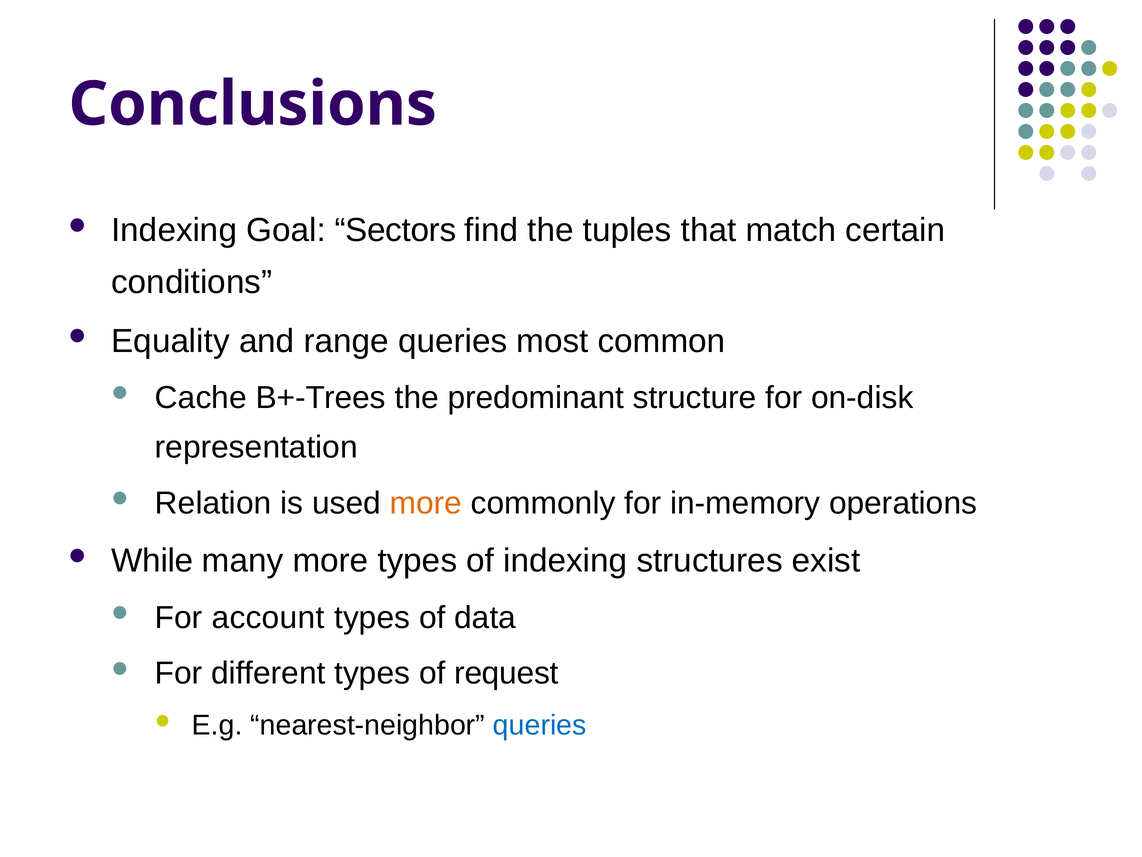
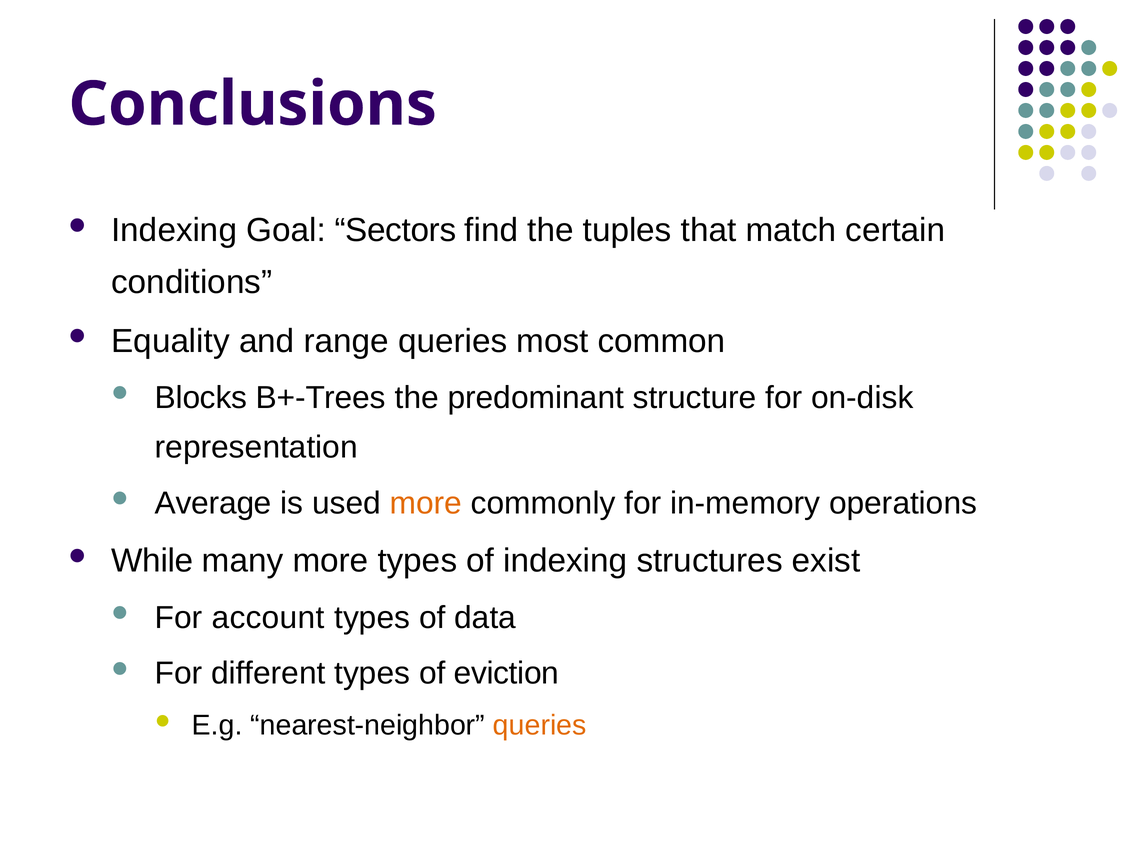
Cache: Cache -> Blocks
Relation: Relation -> Average
request: request -> eviction
queries at (540, 725) colour: blue -> orange
